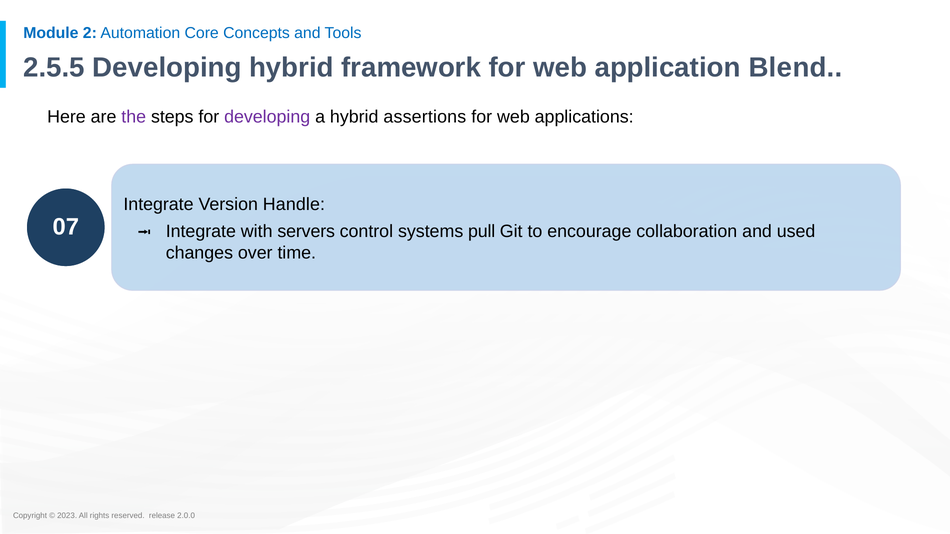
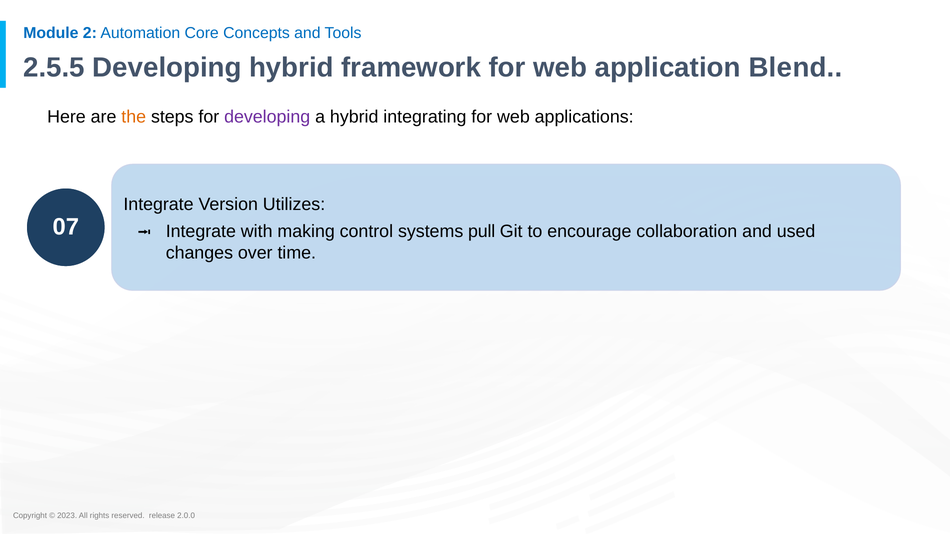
the colour: purple -> orange
assertions: assertions -> integrating
Handle: Handle -> Utilizes
servers: servers -> making
